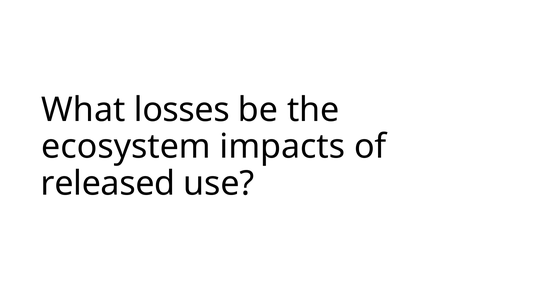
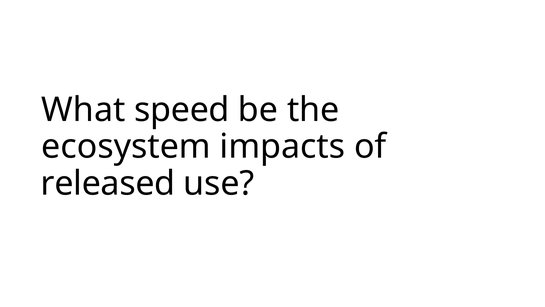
losses: losses -> speed
